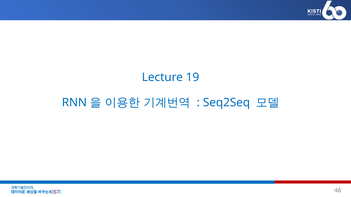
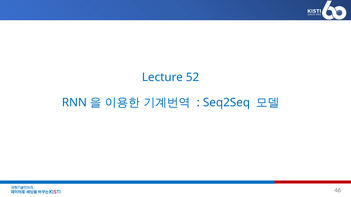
19: 19 -> 52
